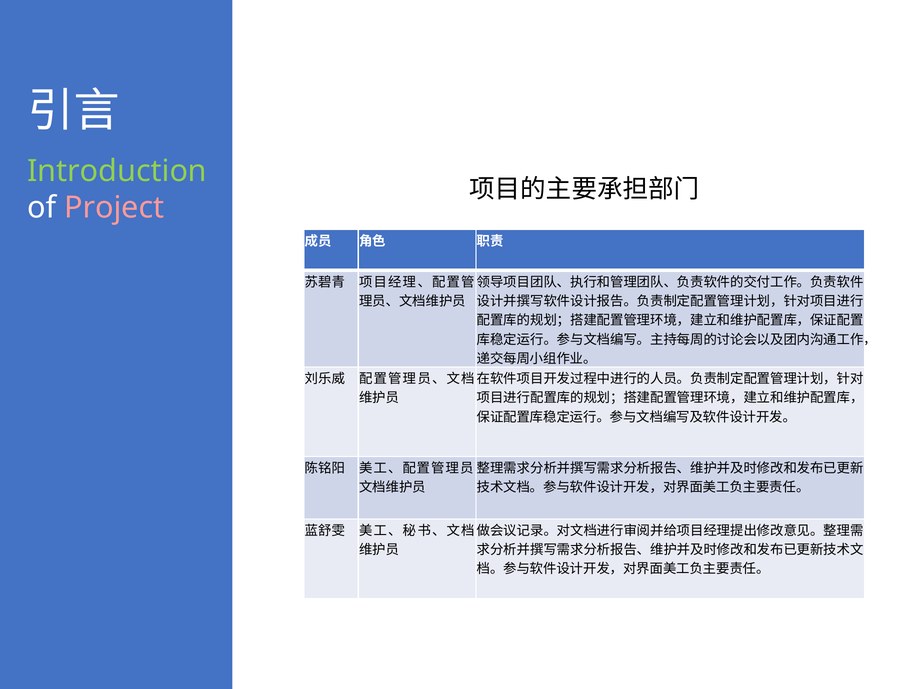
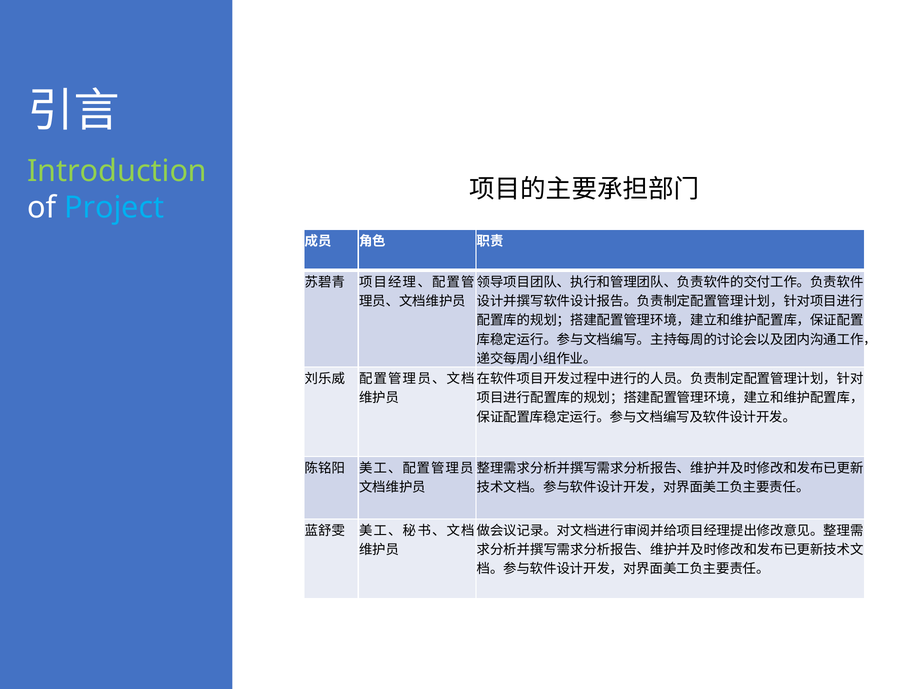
Project colour: pink -> light blue
